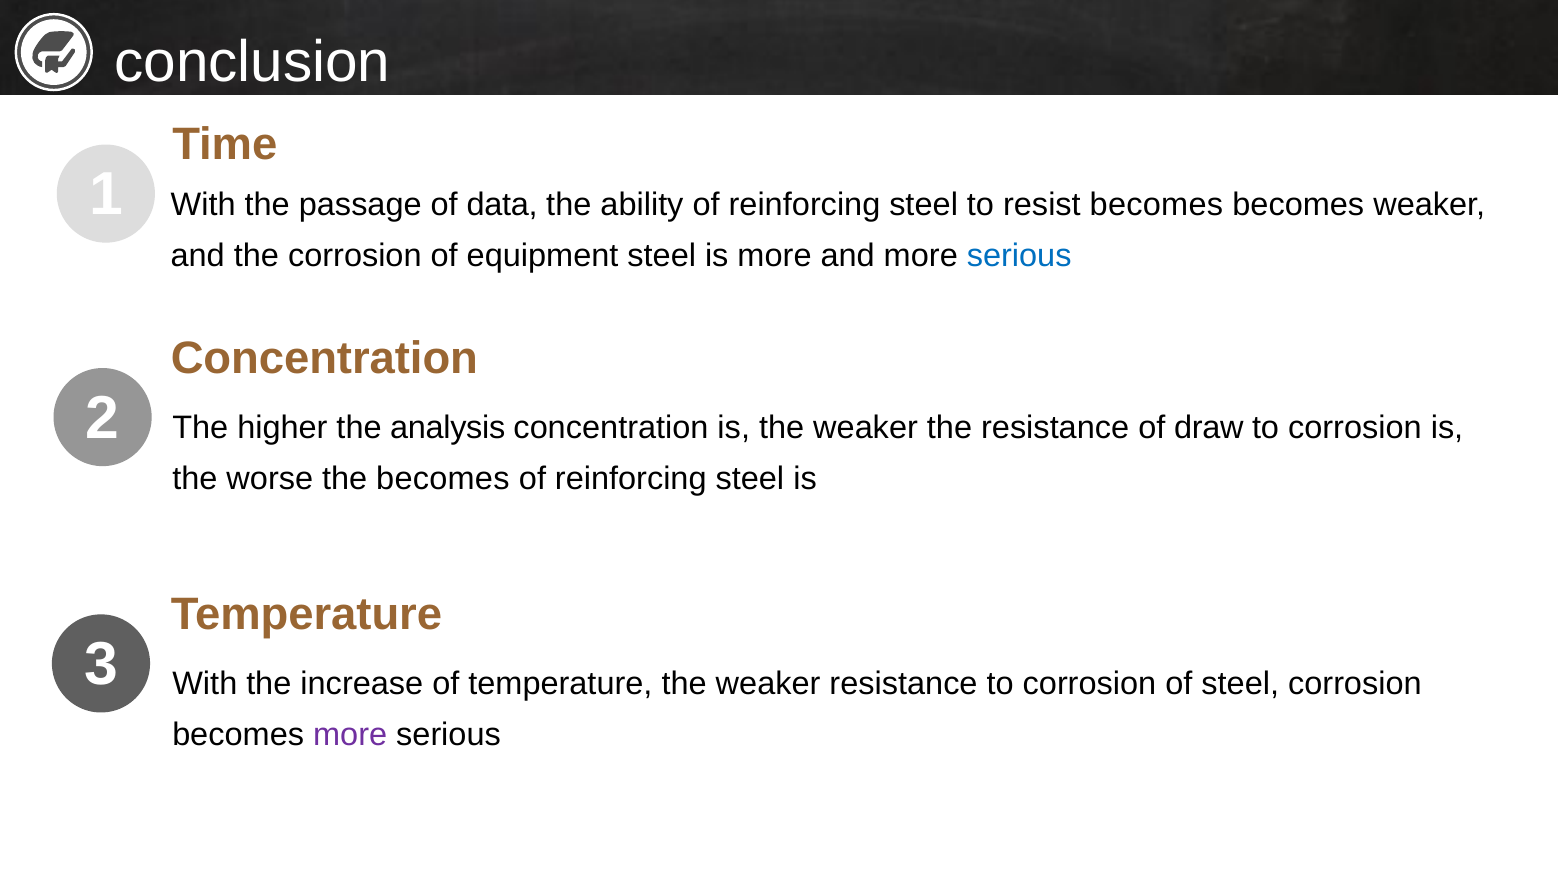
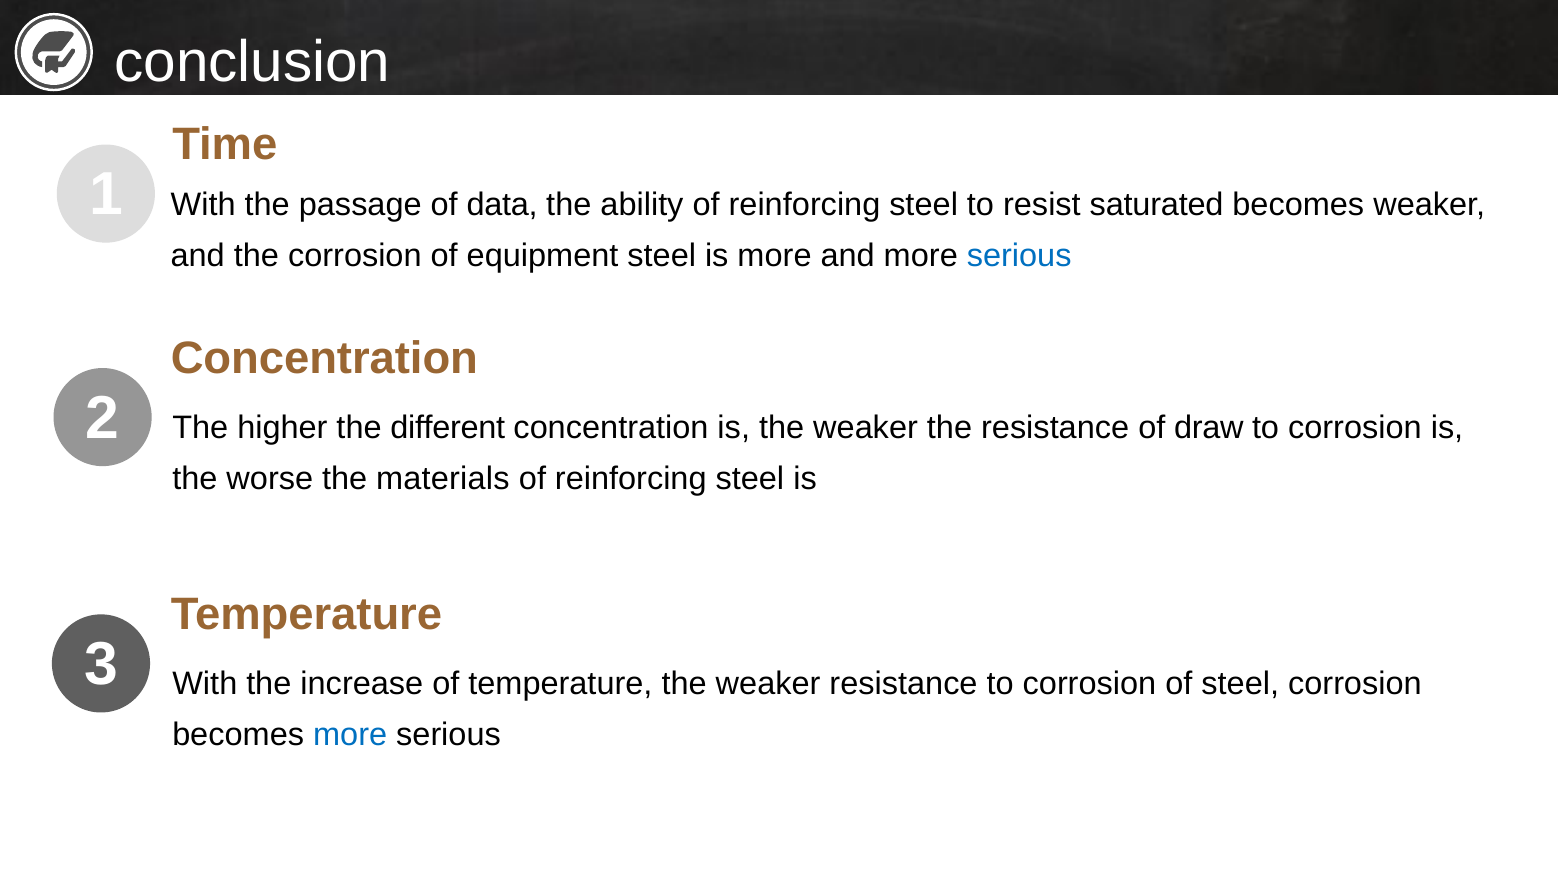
resist becomes: becomes -> saturated
analysis: analysis -> different
the becomes: becomes -> materials
more at (350, 735) colour: purple -> blue
